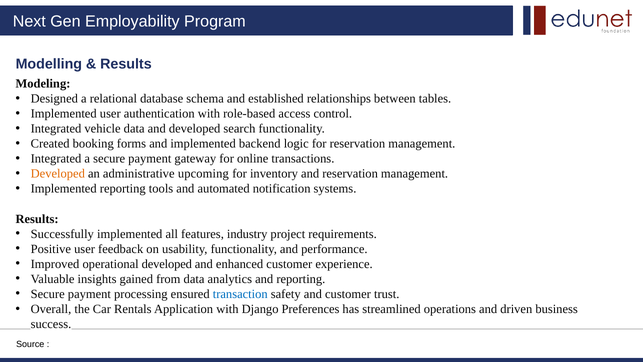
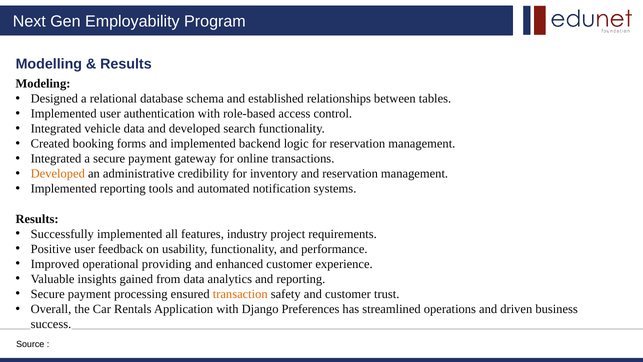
upcoming: upcoming -> credibility
operational developed: developed -> providing
transaction colour: blue -> orange
